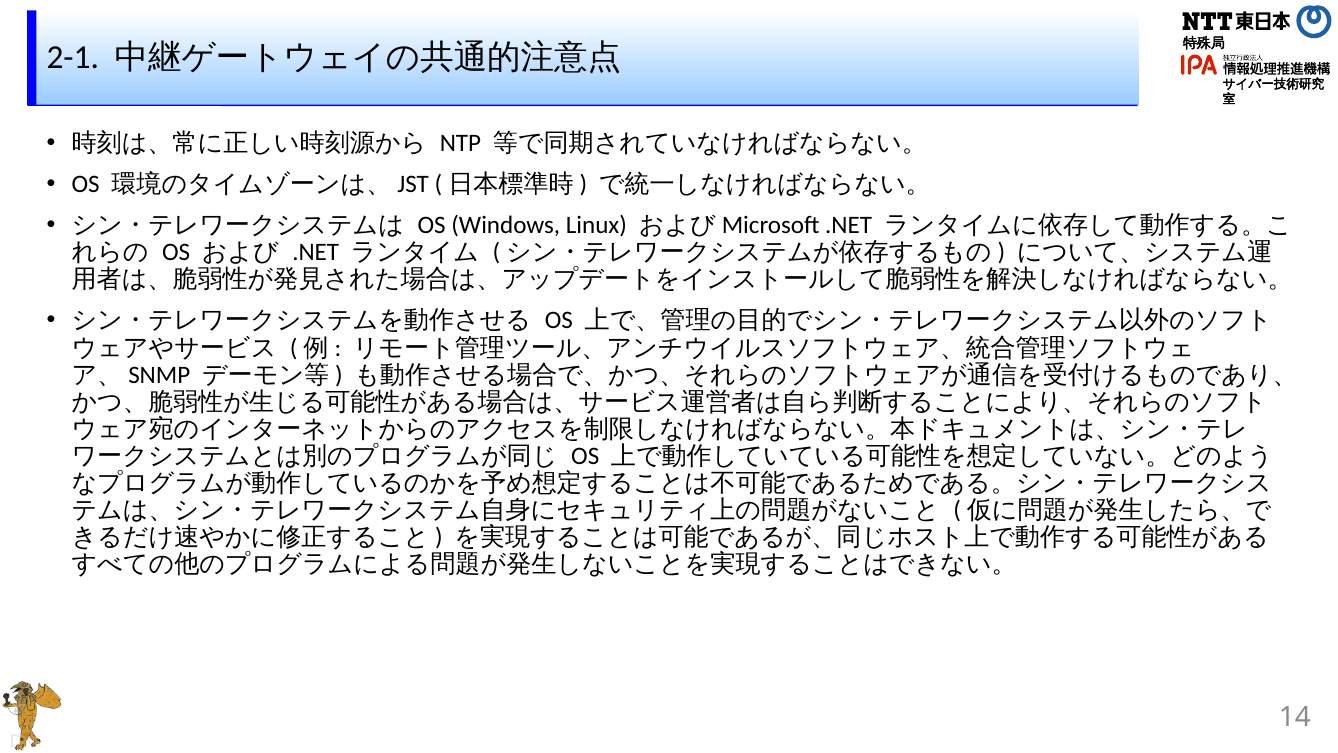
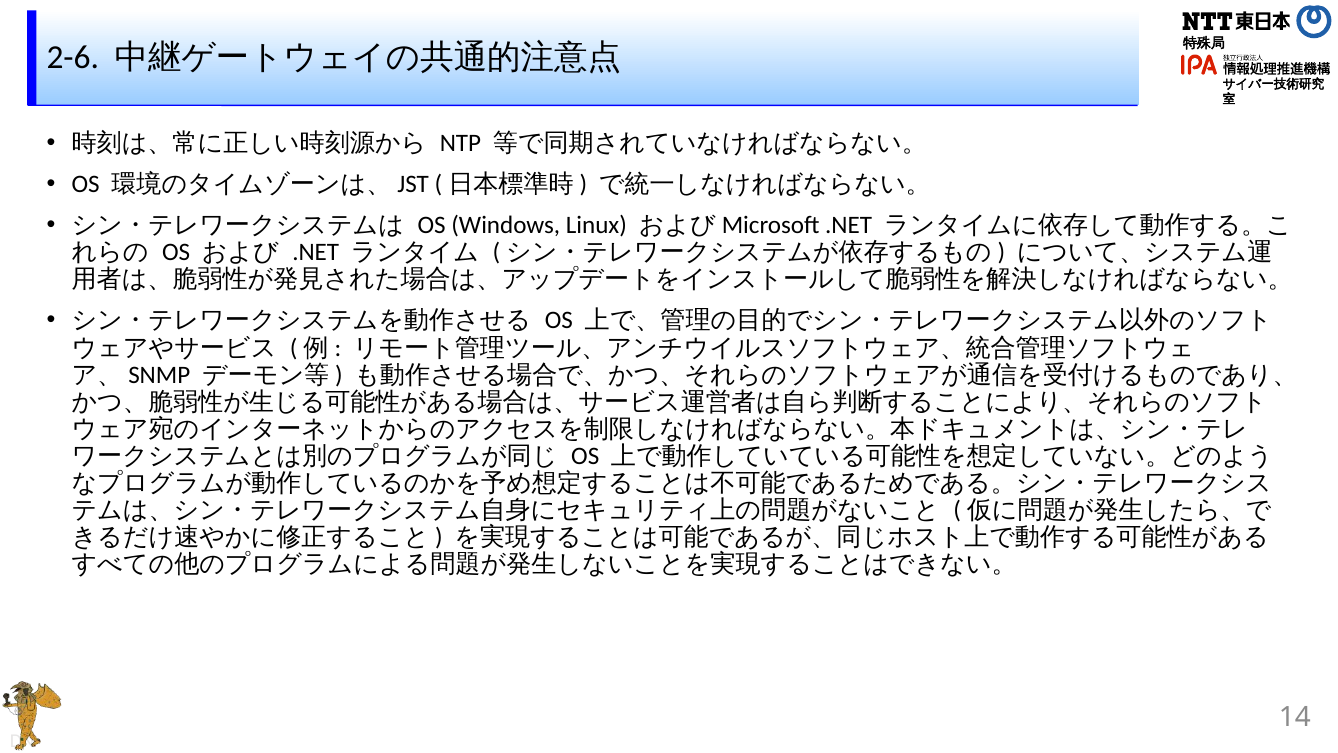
2-1: 2-1 -> 2-6
